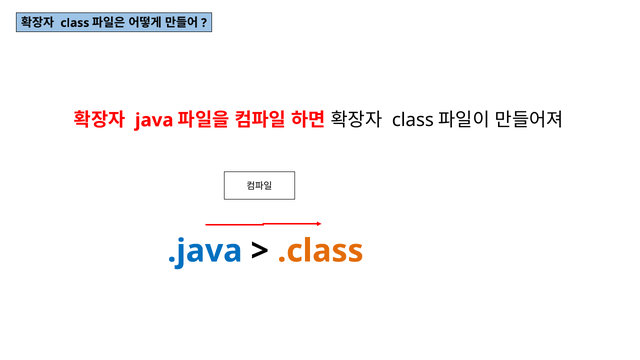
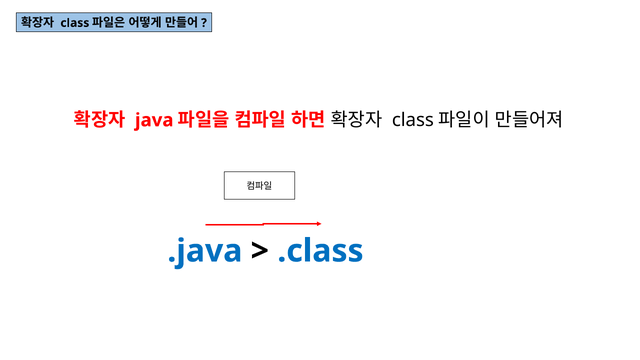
.class colour: orange -> blue
